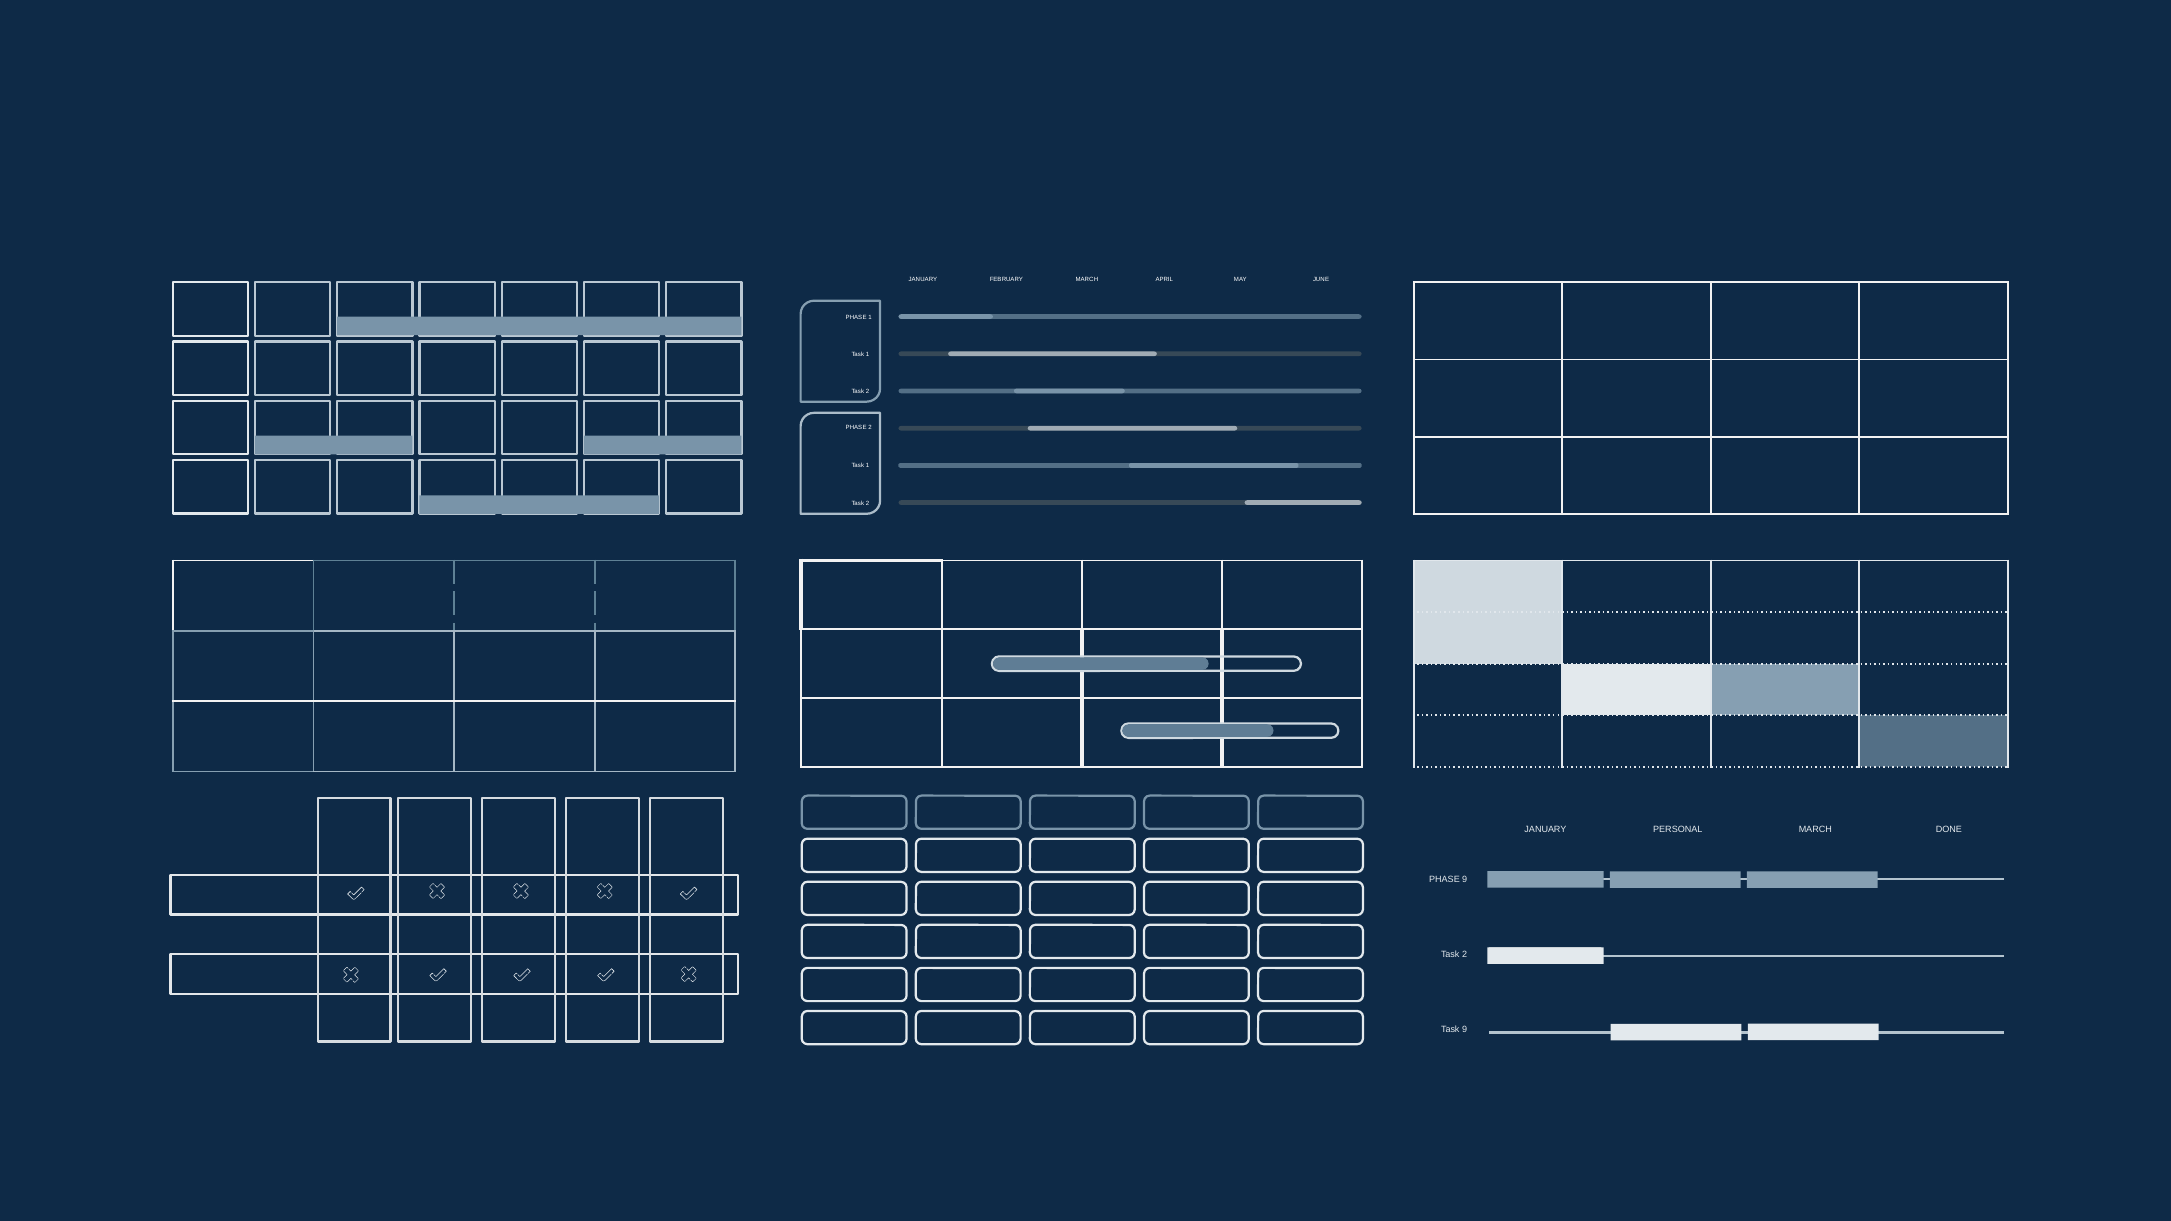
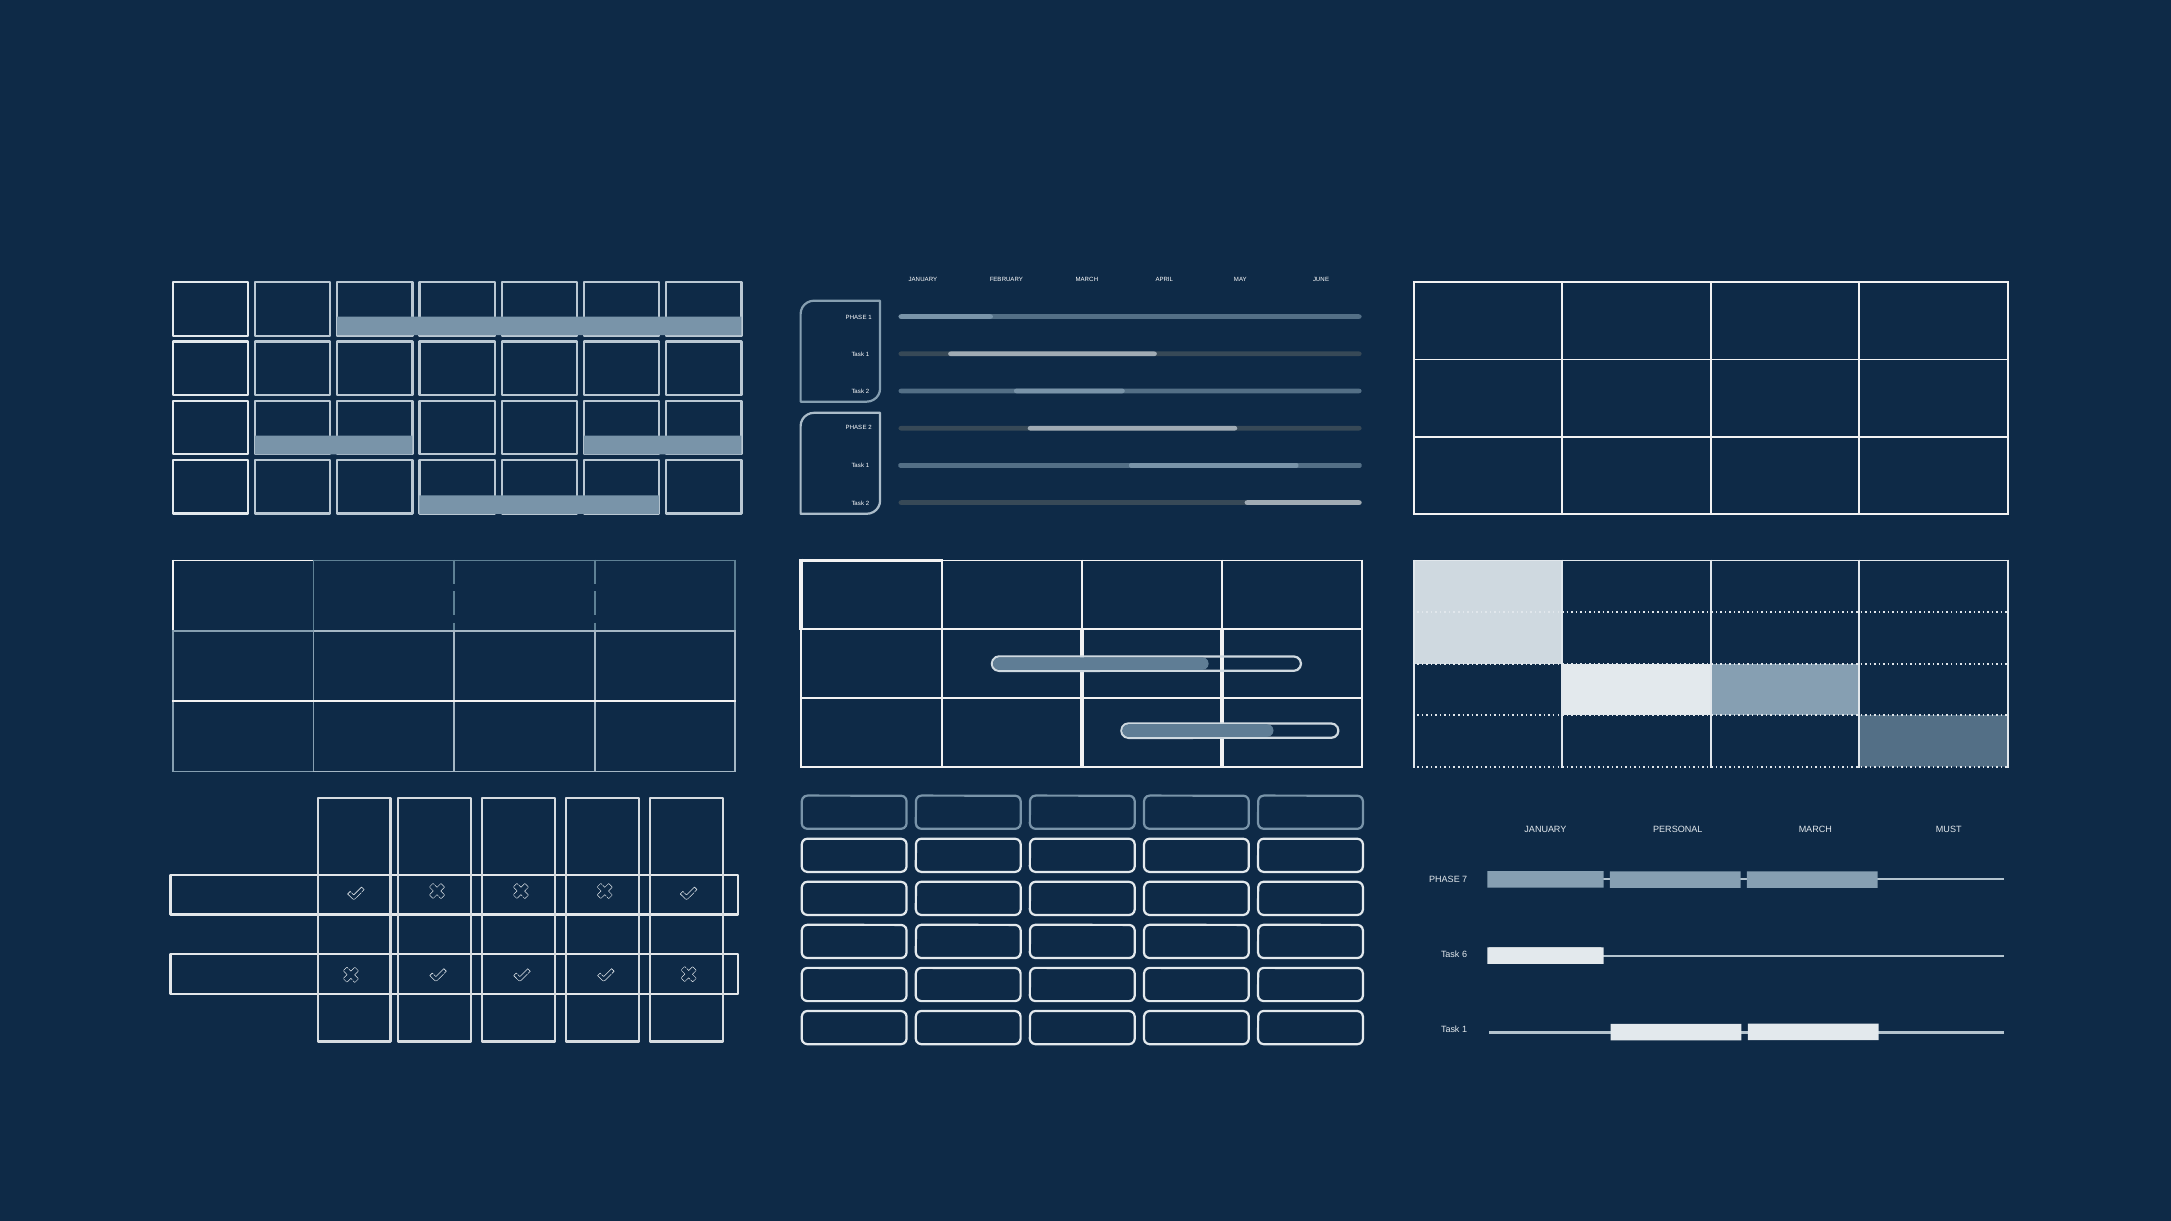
DONE: DONE -> MUST
PHASE 9: 9 -> 7
2 at (1465, 955): 2 -> 6
9 at (1465, 1030): 9 -> 1
